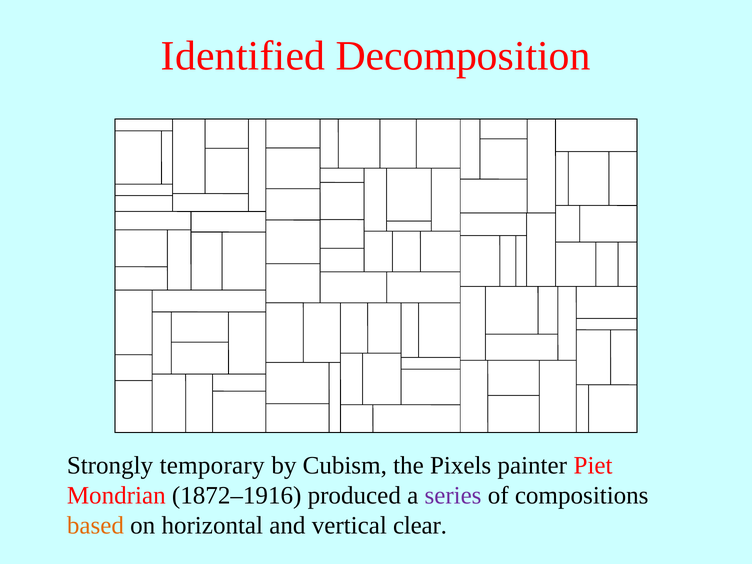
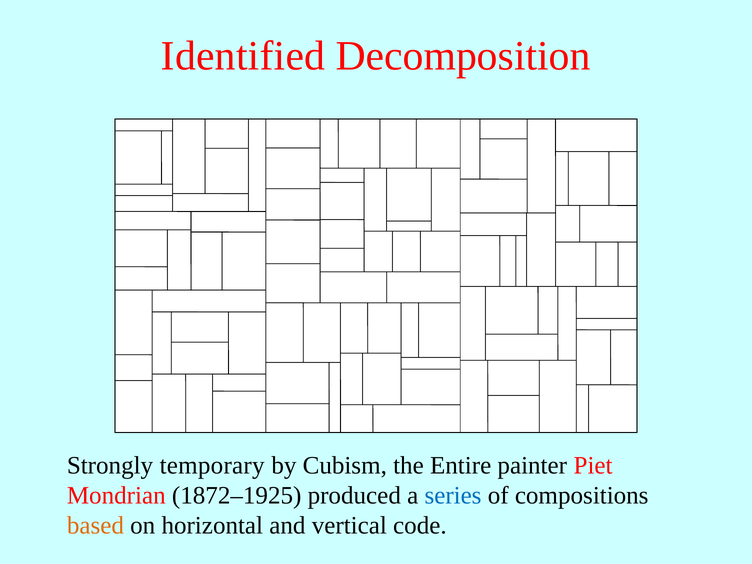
Pixels: Pixels -> Entire
1872–1916: 1872–1916 -> 1872–1925
series colour: purple -> blue
clear: clear -> code
